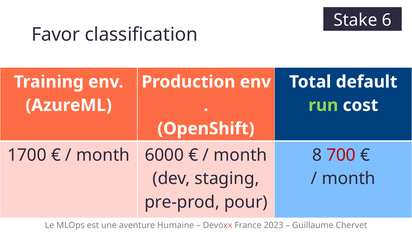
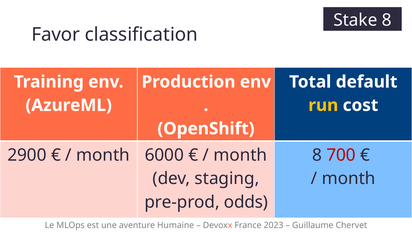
Stake 6: 6 -> 8
run colour: light green -> yellow
1700: 1700 -> 2900
pour: pour -> odds
